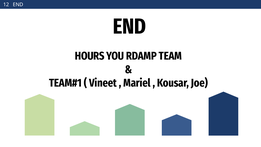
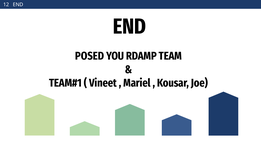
HOURS: HOURS -> POSED
